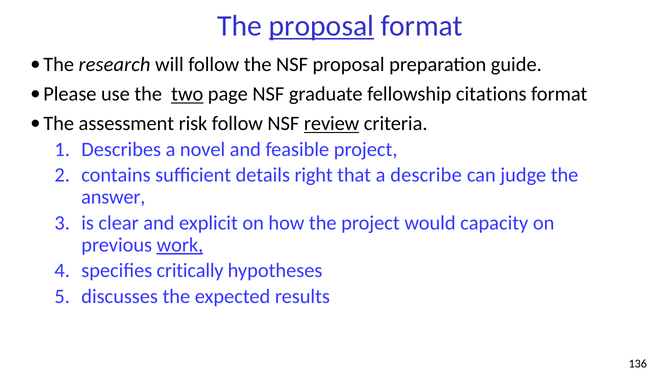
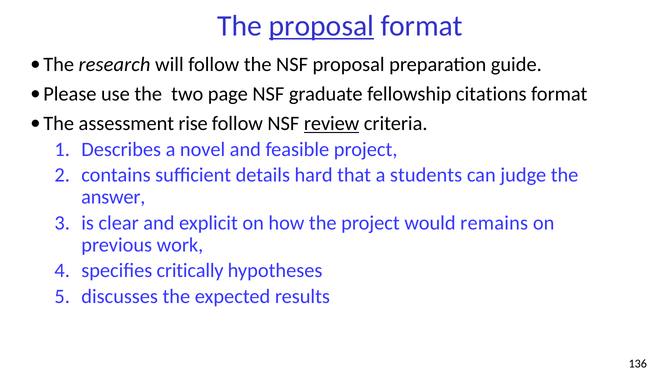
two underline: present -> none
risk: risk -> rise
right: right -> hard
describe: describe -> students
capacity: capacity -> remains
work underline: present -> none
